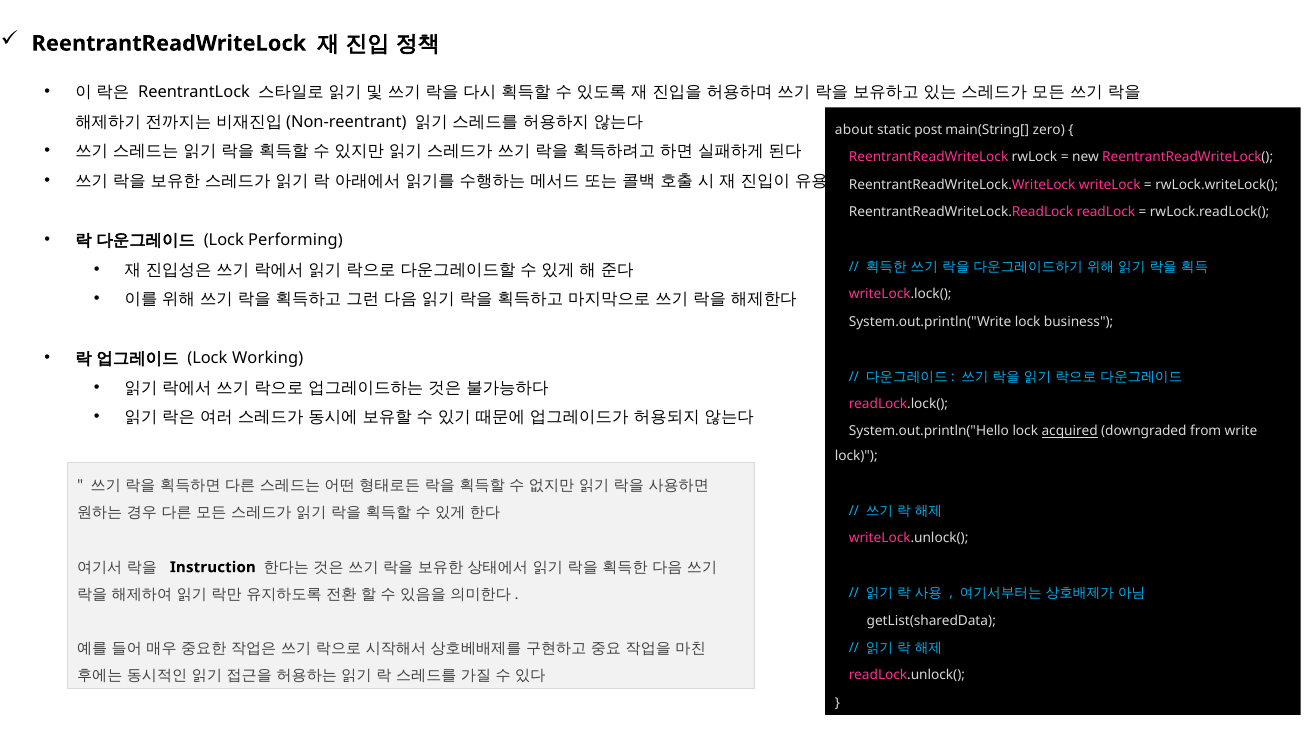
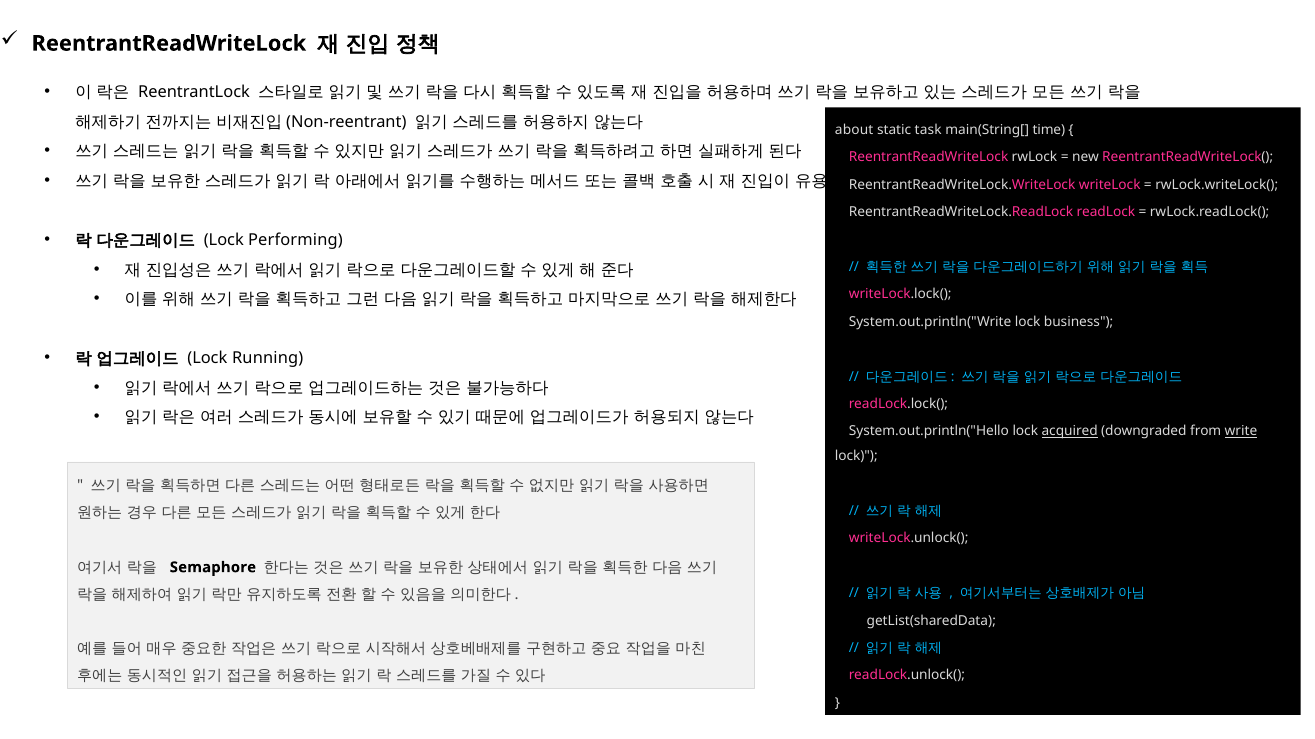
post: post -> task
zero: zero -> time
Working: Working -> Running
write underline: none -> present
Instruction: Instruction -> Semaphore
